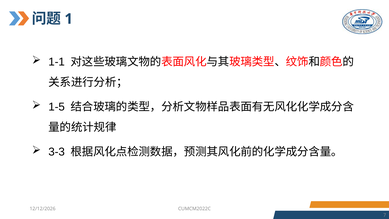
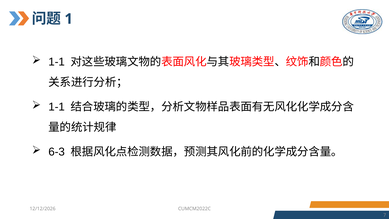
1-5 at (57, 107): 1-5 -> 1-1
3-3: 3-3 -> 6-3
